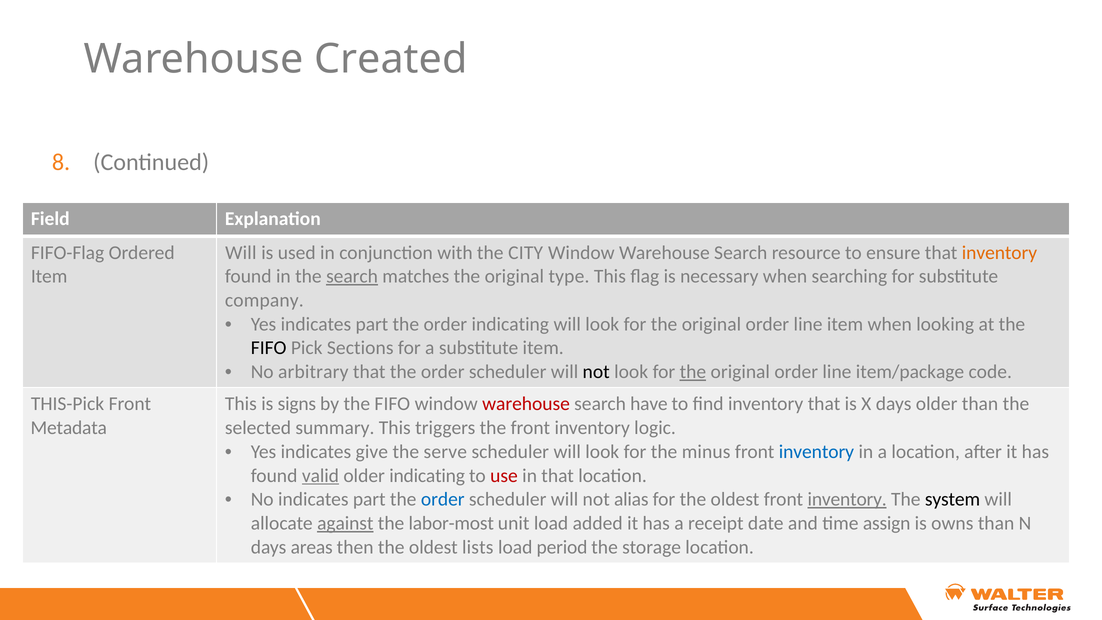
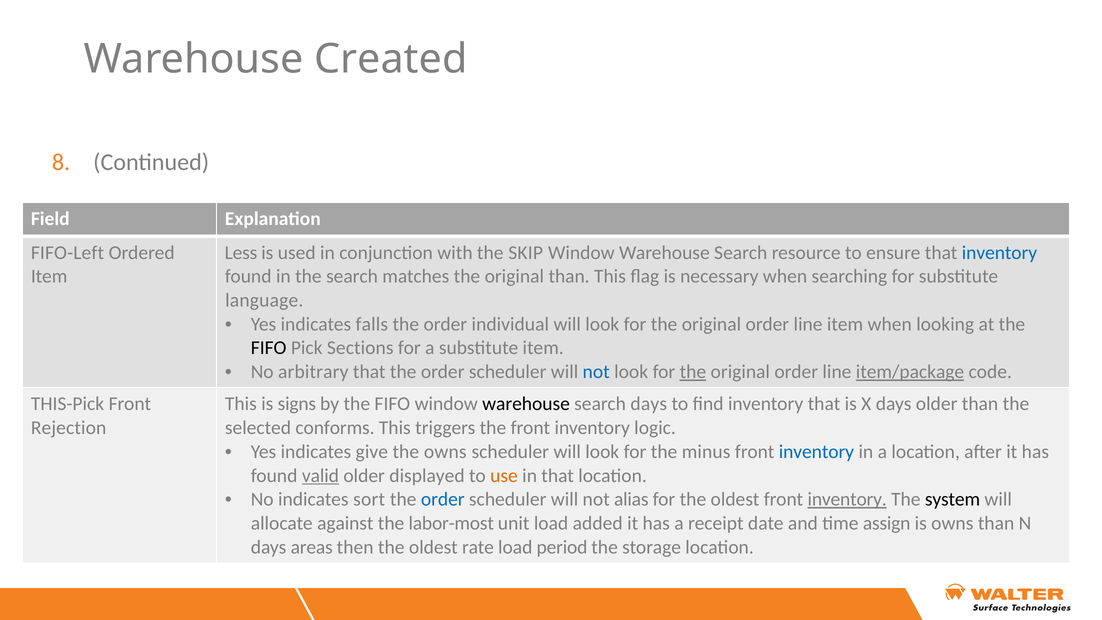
FIFO-Flag: FIFO-Flag -> FIFO-Left
Will at (241, 253): Will -> Less
CITY: CITY -> SKIP
inventory at (999, 253) colour: orange -> blue
search at (352, 276) underline: present -> none
original type: type -> than
company: company -> language
Yes indicates part: part -> falls
order indicating: indicating -> individual
not at (596, 372) colour: black -> blue
item/package underline: none -> present
warehouse at (526, 404) colour: red -> black
search have: have -> days
Metadata: Metadata -> Rejection
summary: summary -> conforms
the serve: serve -> owns
older indicating: indicating -> displayed
use colour: red -> orange
No indicates part: part -> sort
against underline: present -> none
lists: lists -> rate
